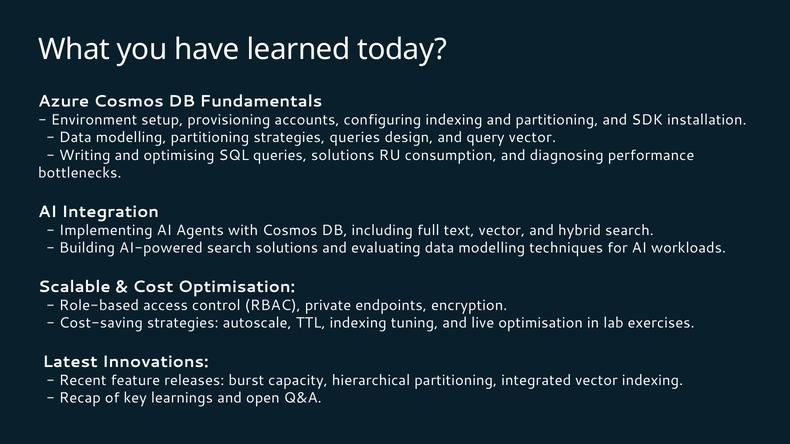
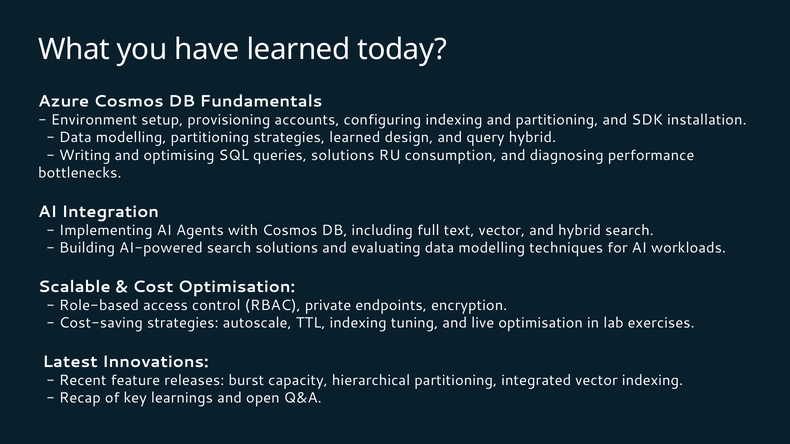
strategies queries: queries -> learned
query vector: vector -> hybrid
